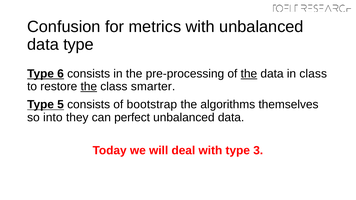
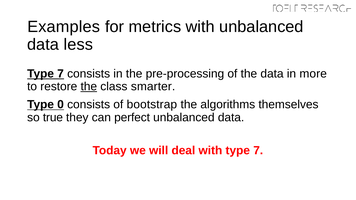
Confusion: Confusion -> Examples
data type: type -> less
6 at (61, 74): 6 -> 7
the at (249, 74) underline: present -> none
in class: class -> more
5: 5 -> 0
into: into -> true
with type 3: 3 -> 7
